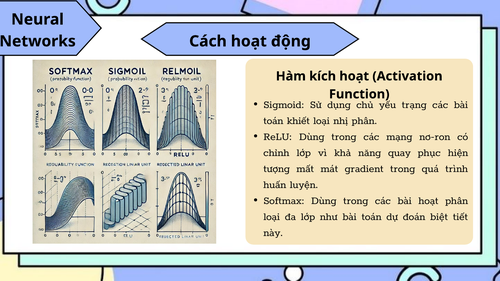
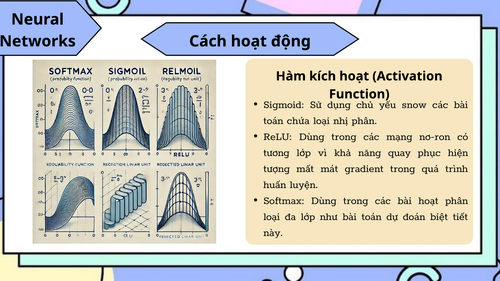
trạng: trạng -> snow
khiết: khiết -> chứa
chỉnh: chỉnh -> tương
